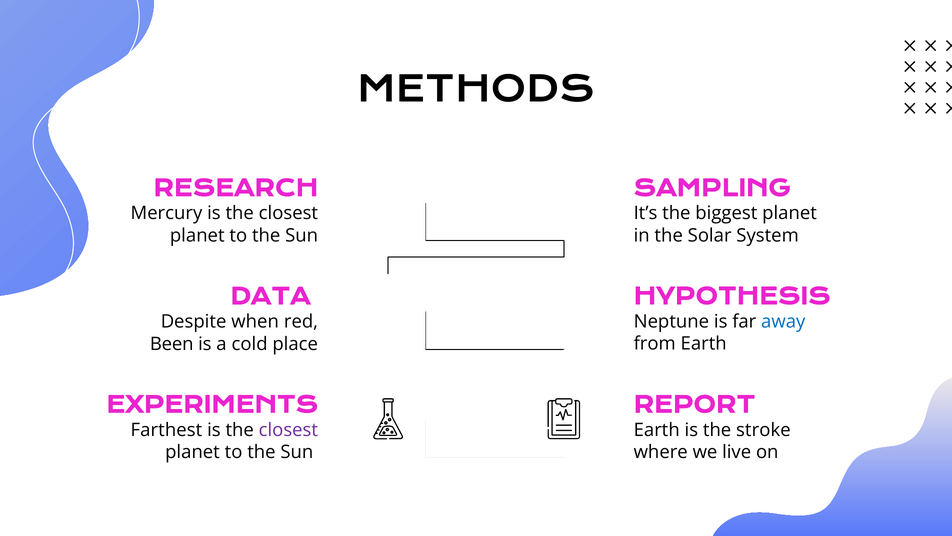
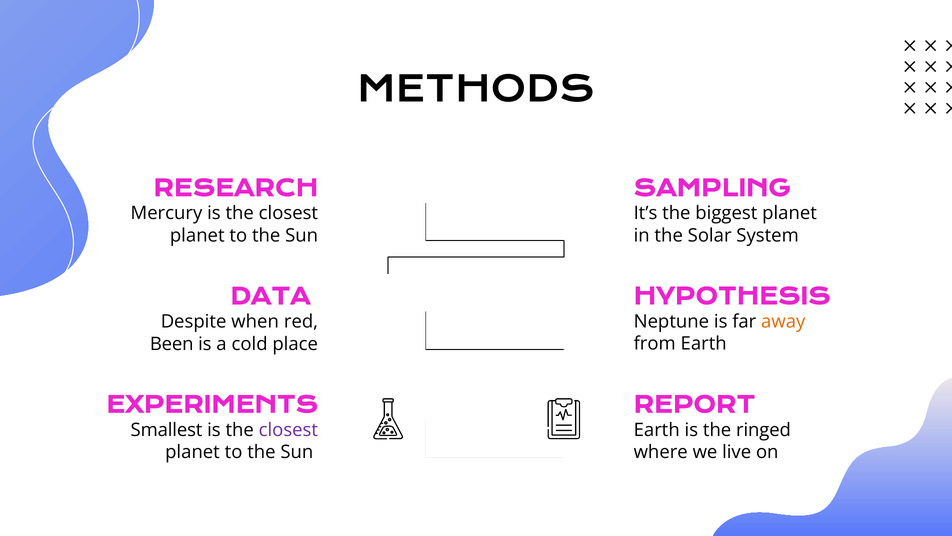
away colour: blue -> orange
Farthest: Farthest -> Smallest
stroke: stroke -> ringed
